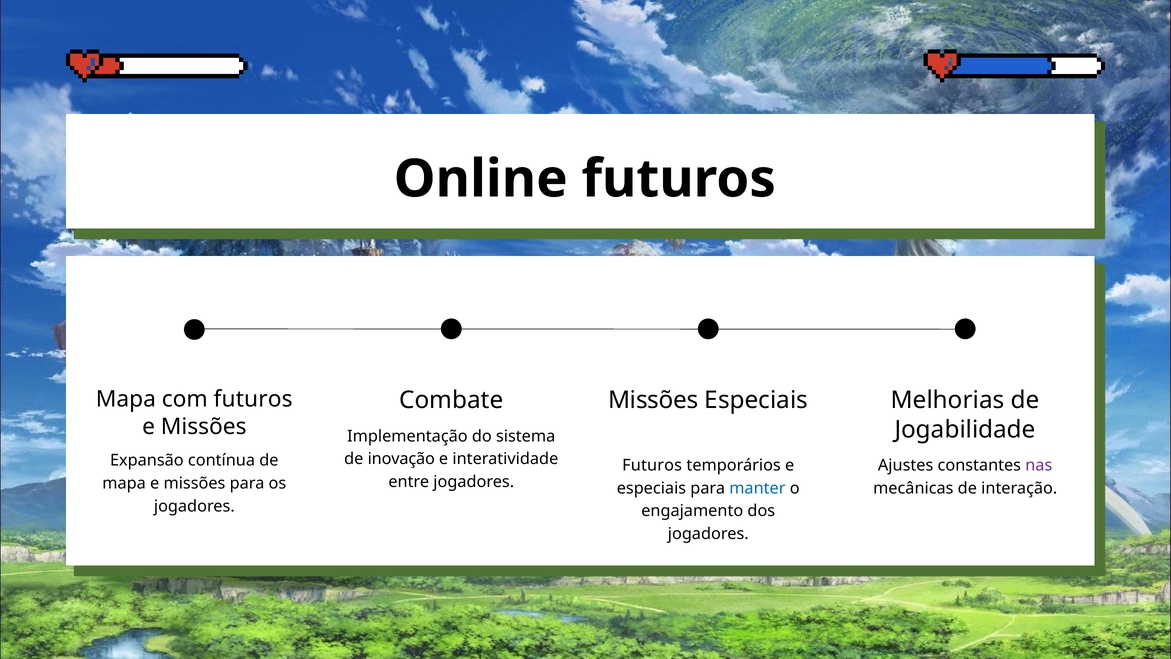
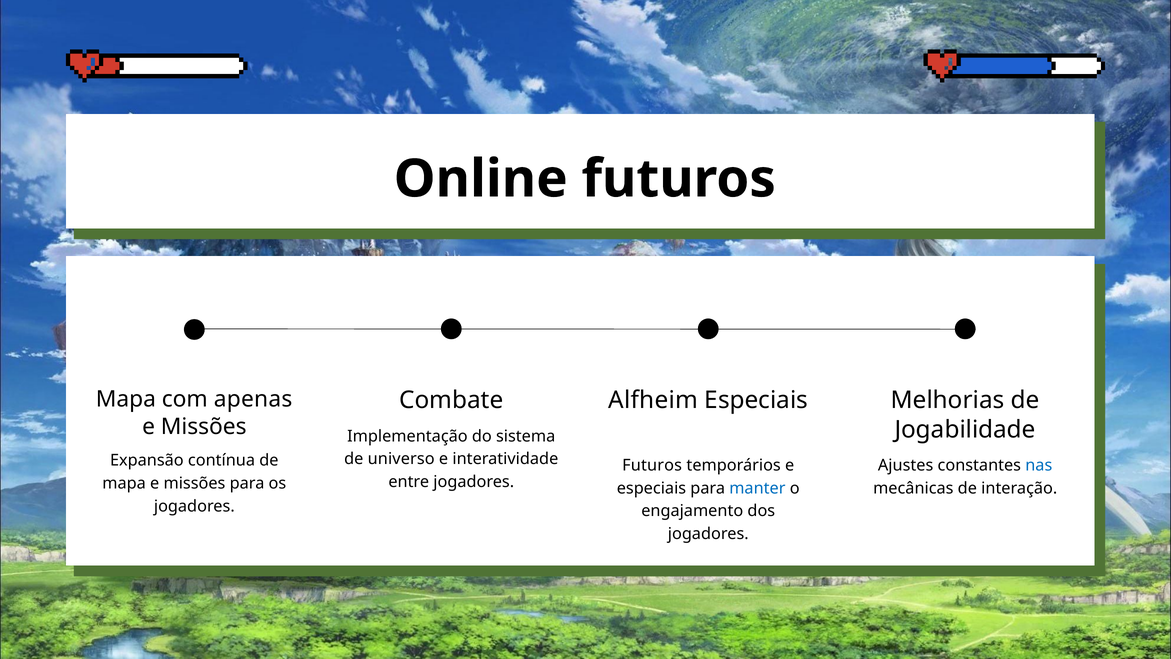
com futuros: futuros -> apenas
Missões at (653, 400): Missões -> Alfheim
inovação: inovação -> universo
nas colour: purple -> blue
